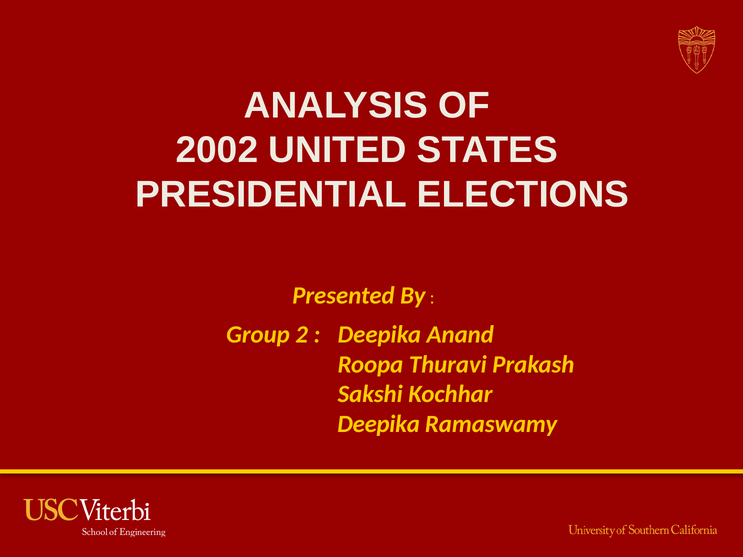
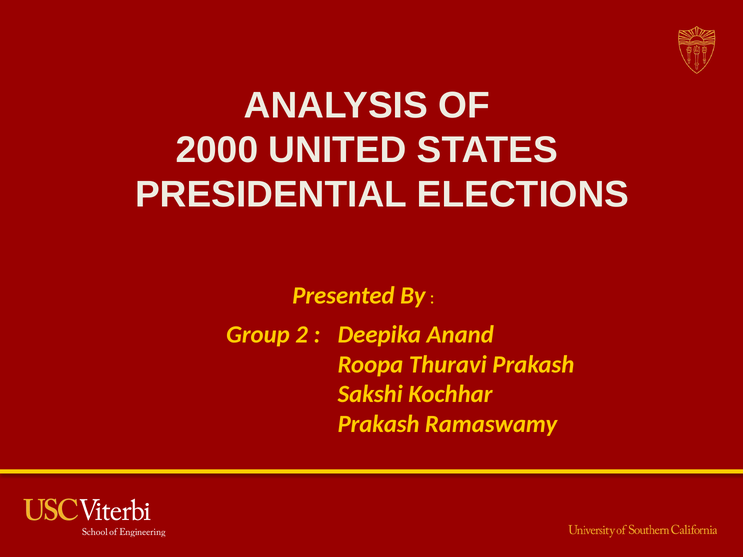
2002: 2002 -> 2000
Deepika at (379, 424): Deepika -> Prakash
